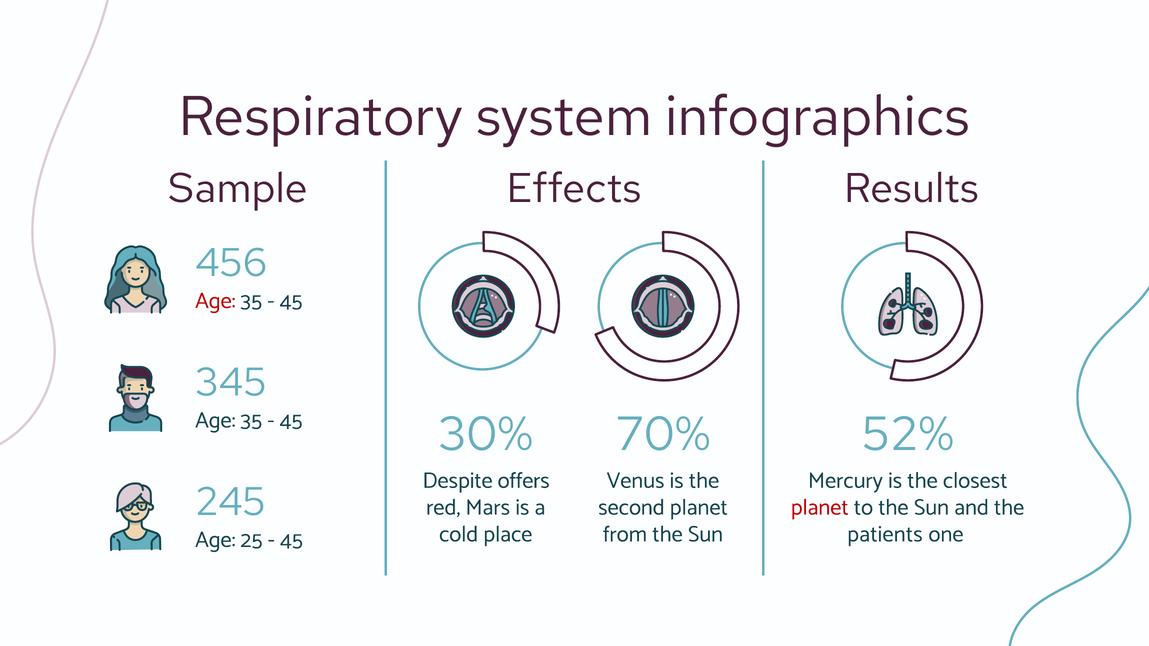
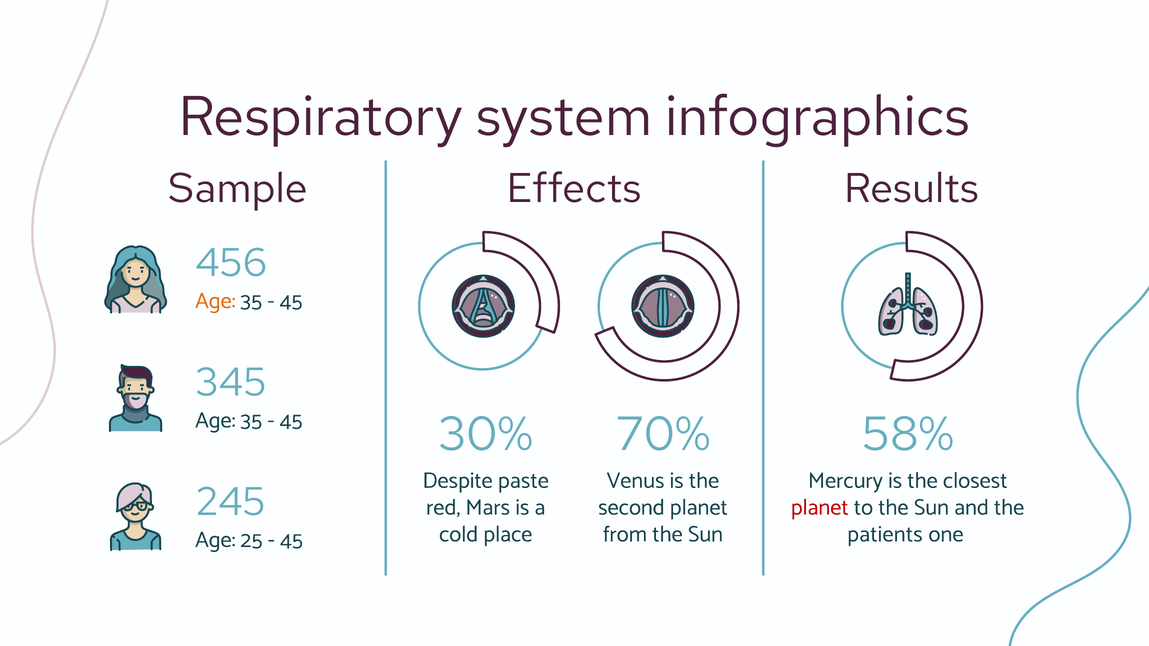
Age at (215, 301) colour: red -> orange
52%: 52% -> 58%
offers: offers -> paste
